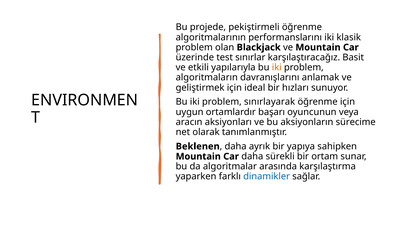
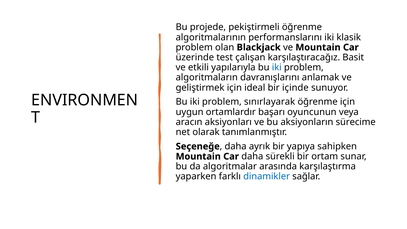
sınırlar: sınırlar -> çalışan
iki at (277, 67) colour: orange -> blue
hızları: hızları -> içinde
Beklenen: Beklenen -> Seçeneğe
